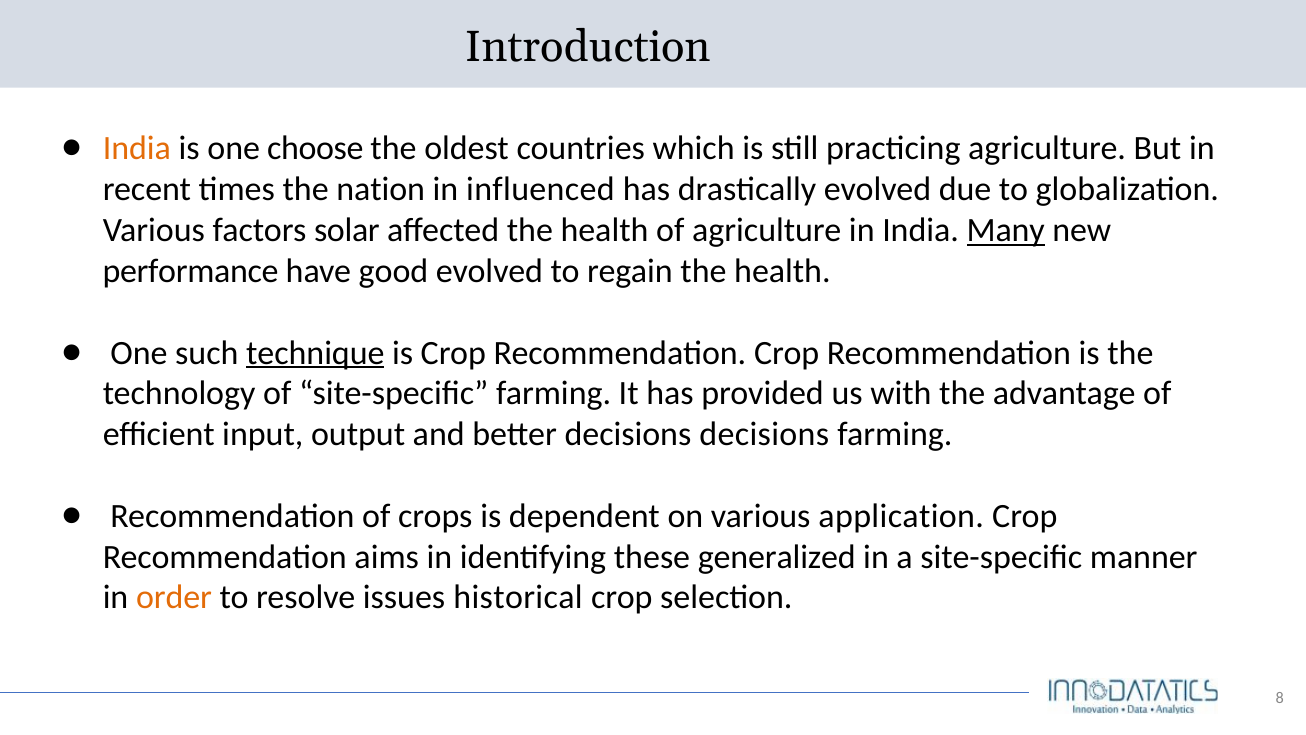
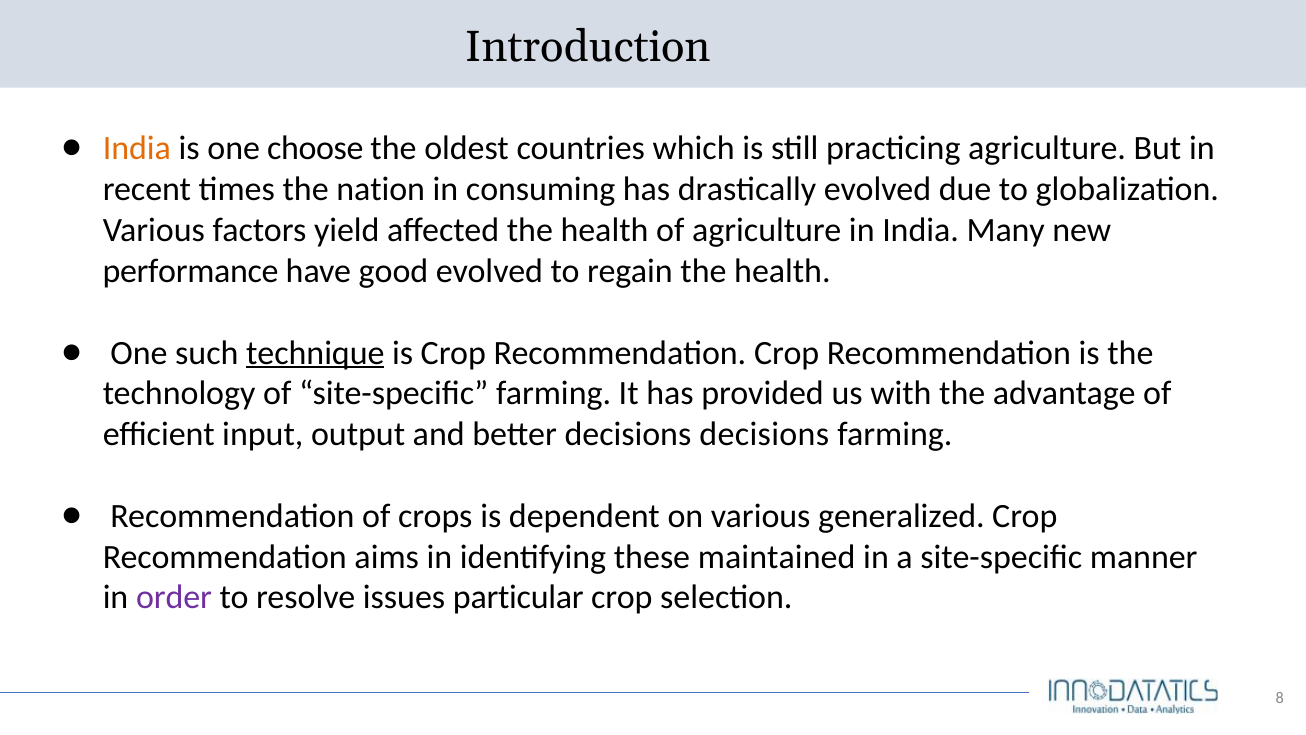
influenced: influenced -> consuming
solar: solar -> yield
Many underline: present -> none
application: application -> generalized
generalized: generalized -> maintained
order colour: orange -> purple
historical: historical -> particular
